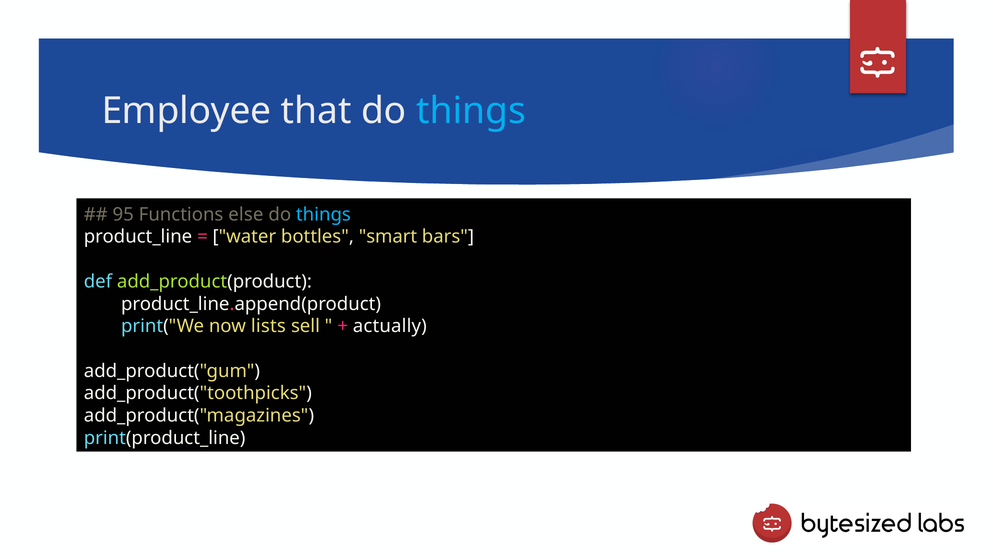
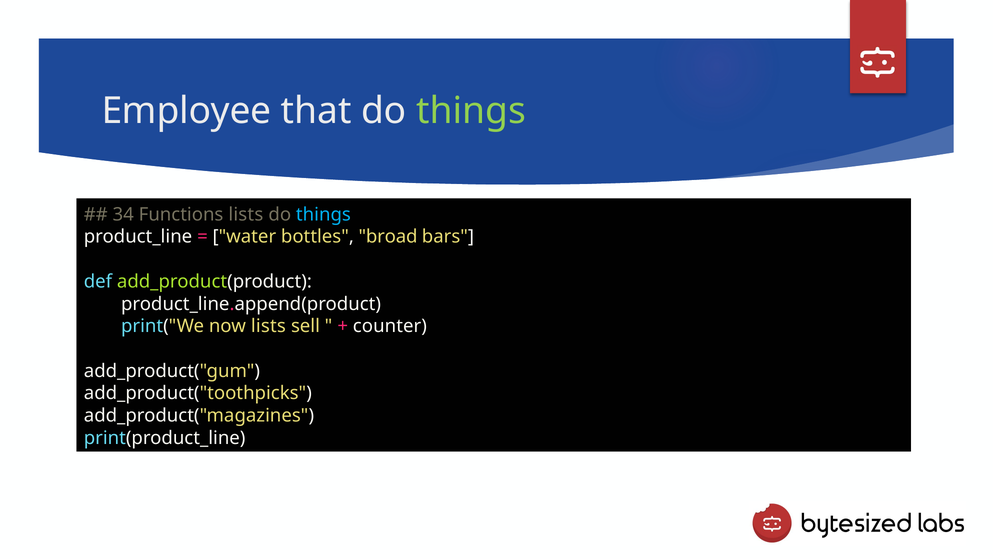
things at (471, 111) colour: light blue -> light green
95: 95 -> 34
Functions else: else -> lists
smart: smart -> broad
actually: actually -> counter
